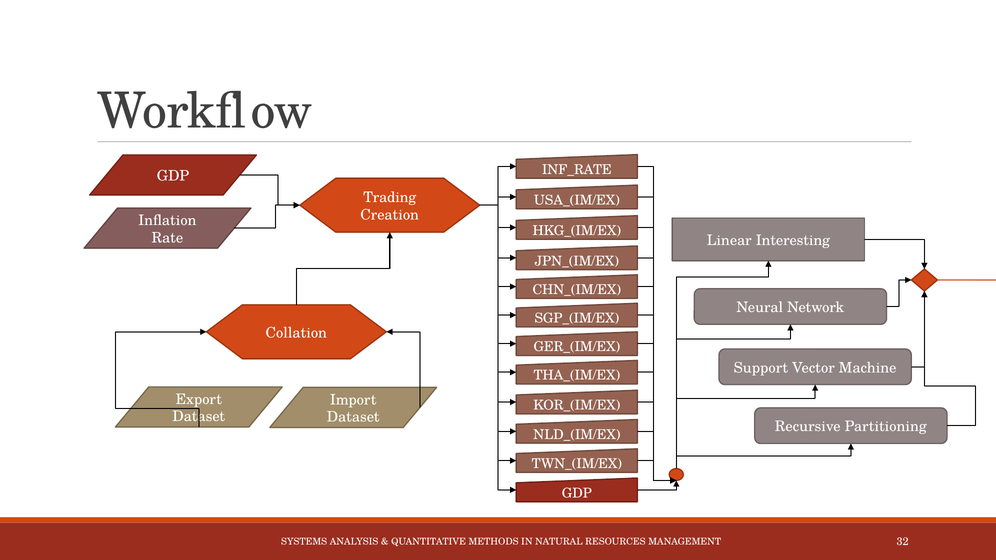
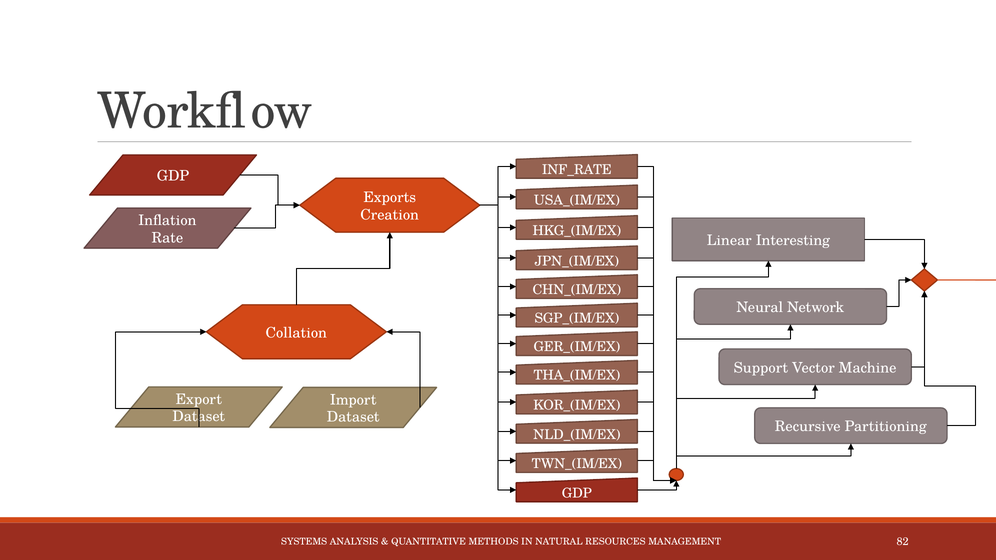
Trading: Trading -> Exports
32: 32 -> 82
